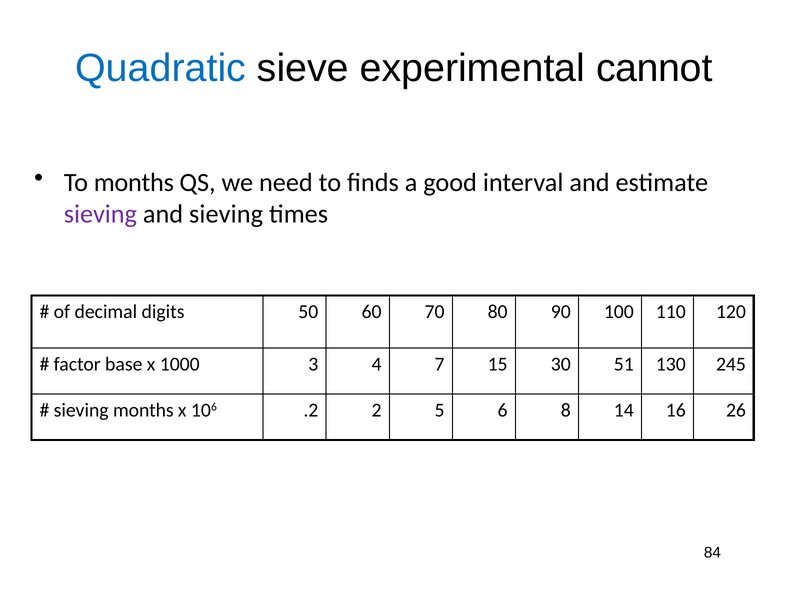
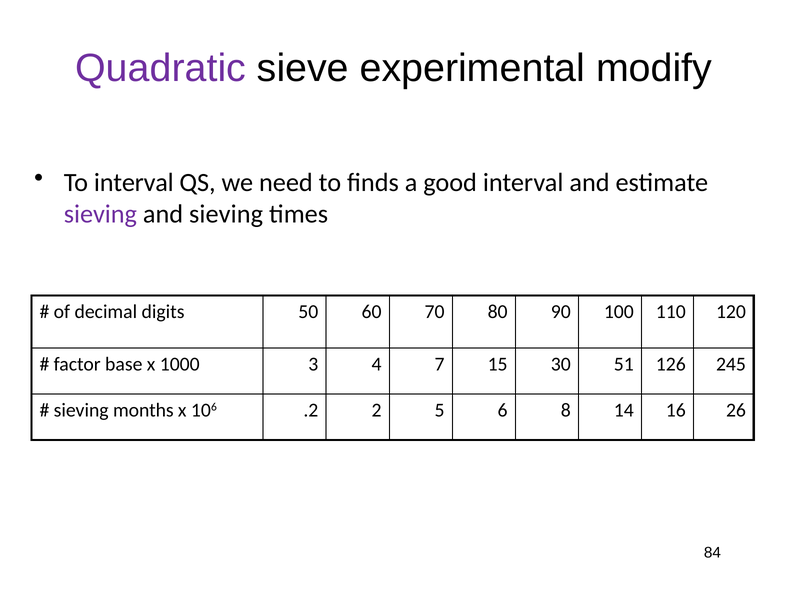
Quadratic colour: blue -> purple
cannot: cannot -> modify
To months: months -> interval
130: 130 -> 126
